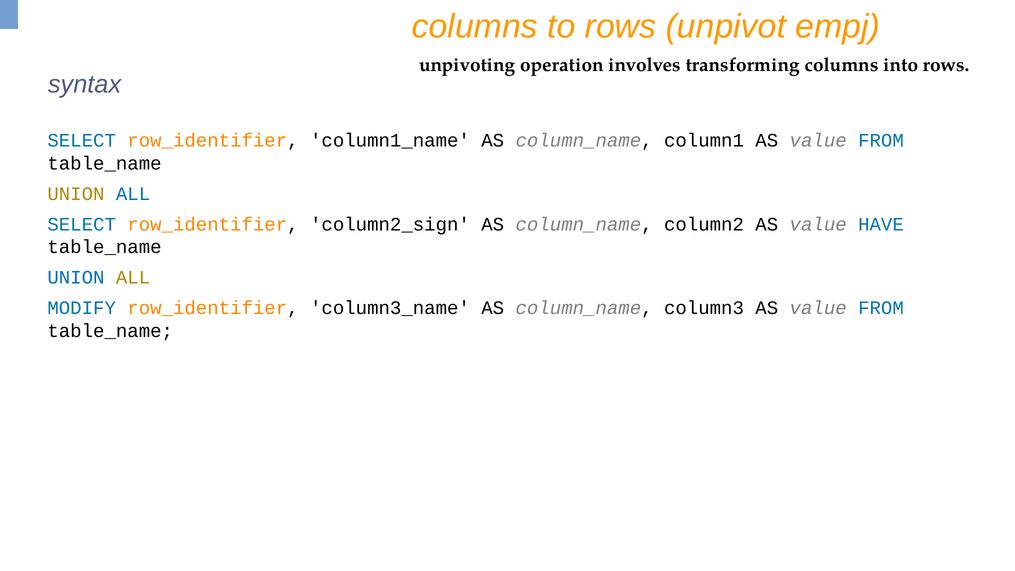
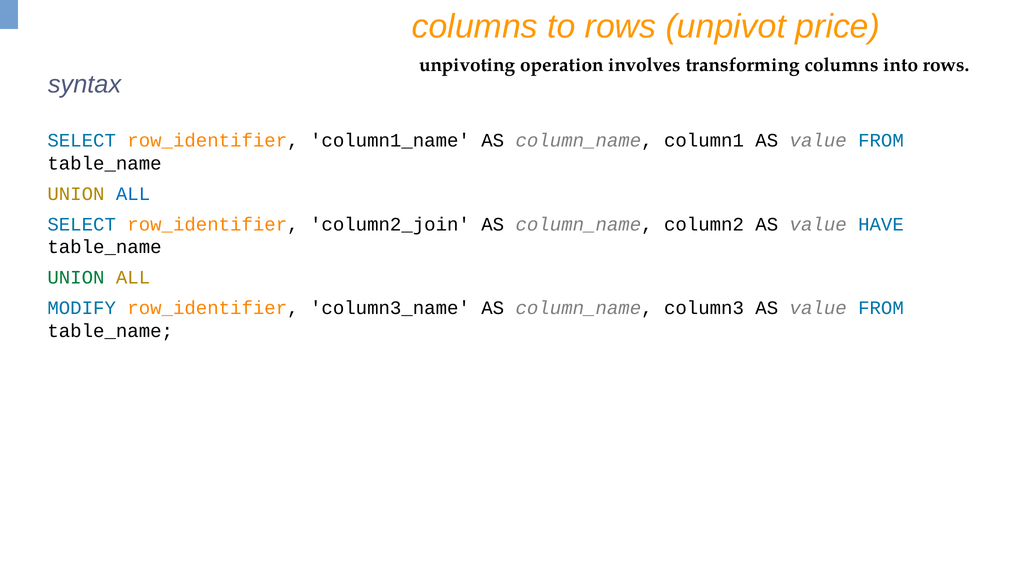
empj: empj -> price
column2_sign: column2_sign -> column2_join
UNION at (76, 278) colour: blue -> green
